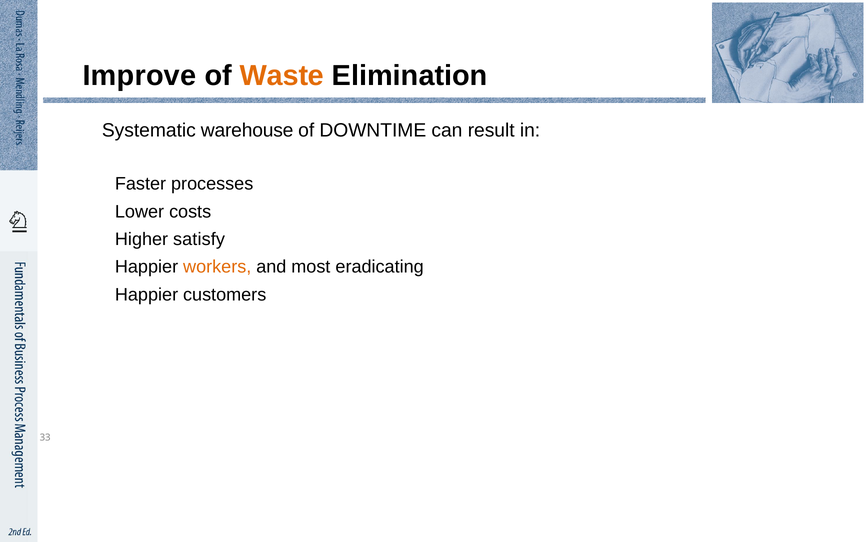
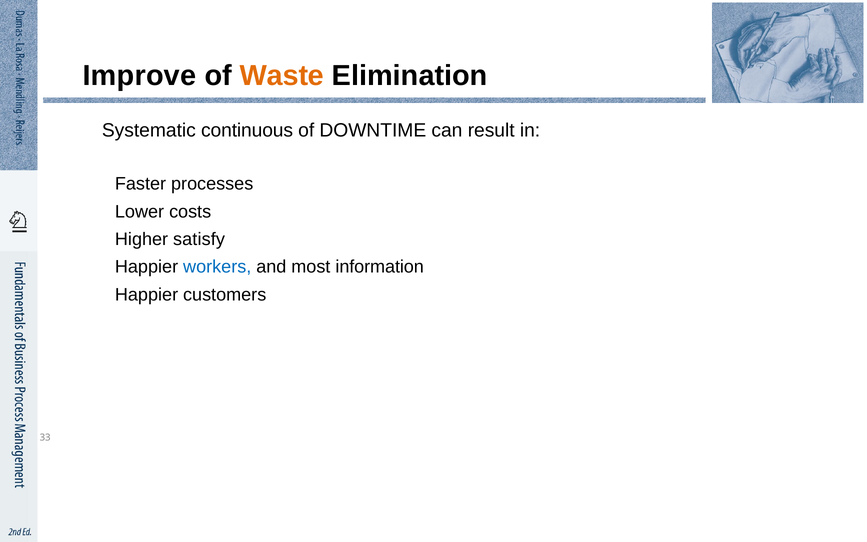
warehouse: warehouse -> continuous
workers colour: orange -> blue
eradicating: eradicating -> information
